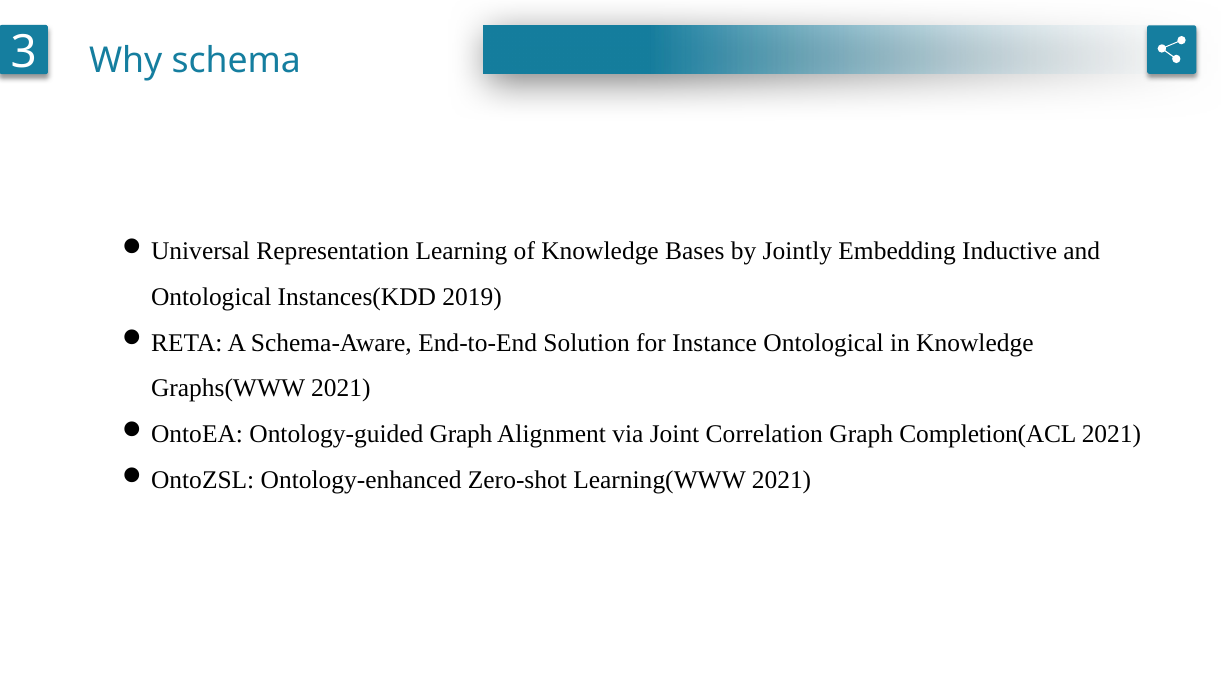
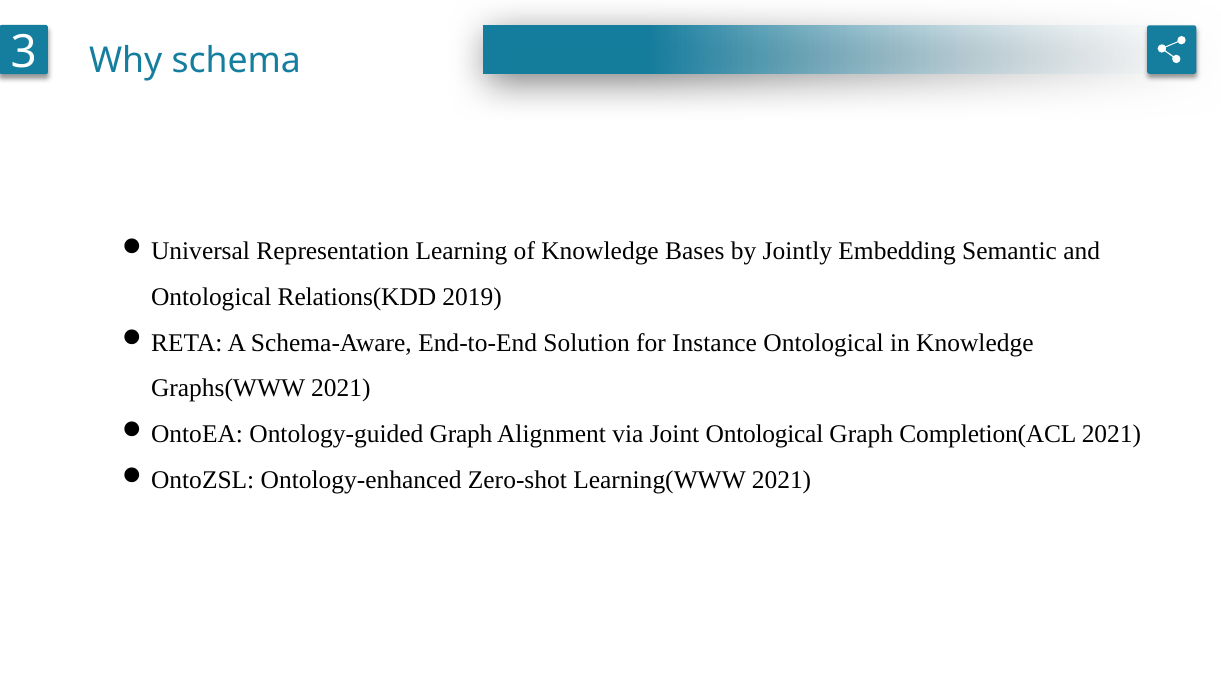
Inductive: Inductive -> Semantic
Instances(KDD: Instances(KDD -> Relations(KDD
Joint Correlation: Correlation -> Ontological
